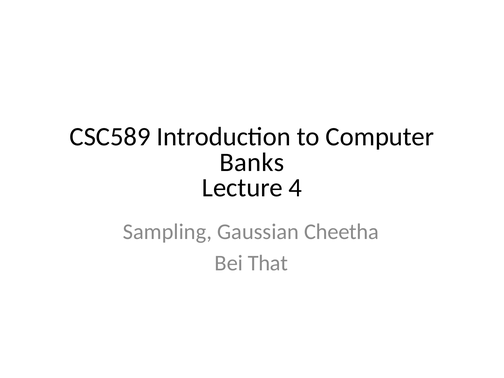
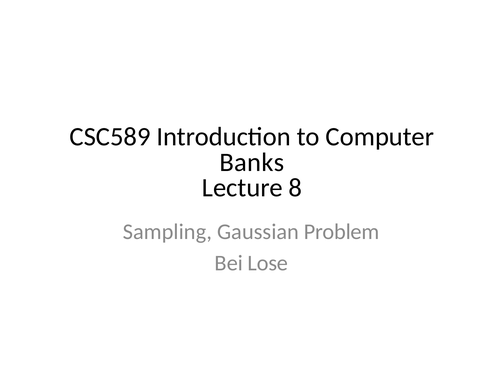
4: 4 -> 8
Cheetha: Cheetha -> Problem
That: That -> Lose
